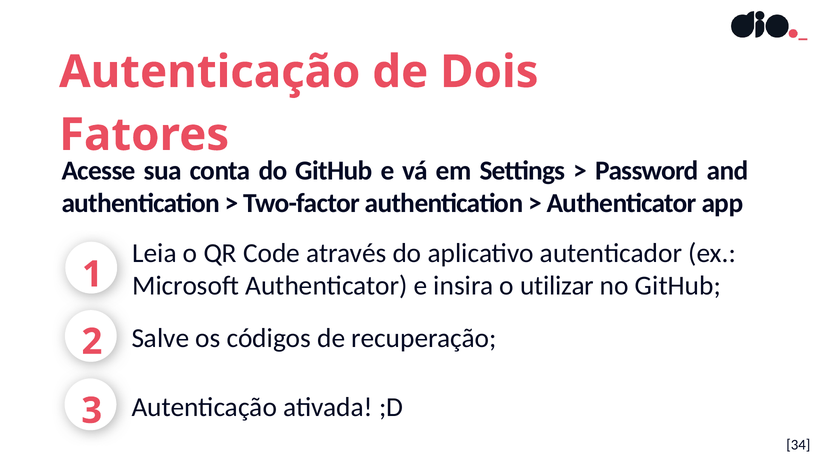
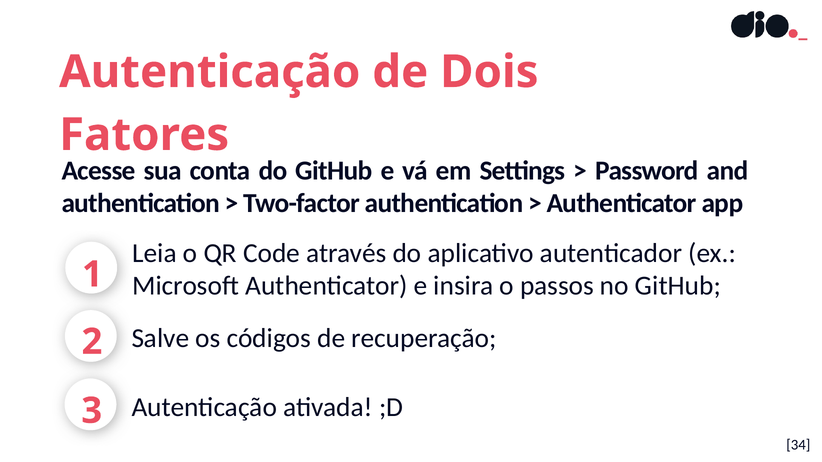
utilizar: utilizar -> passos
